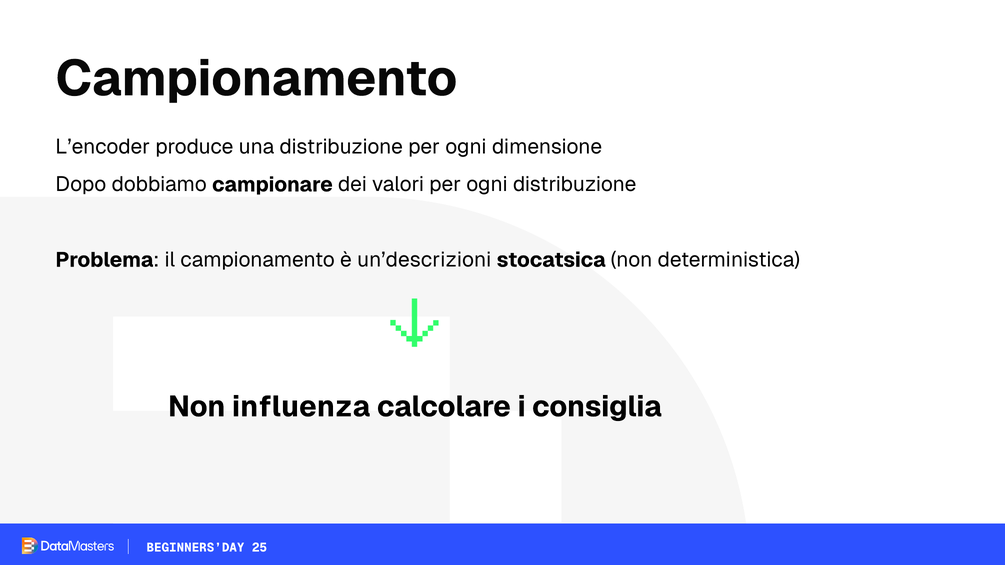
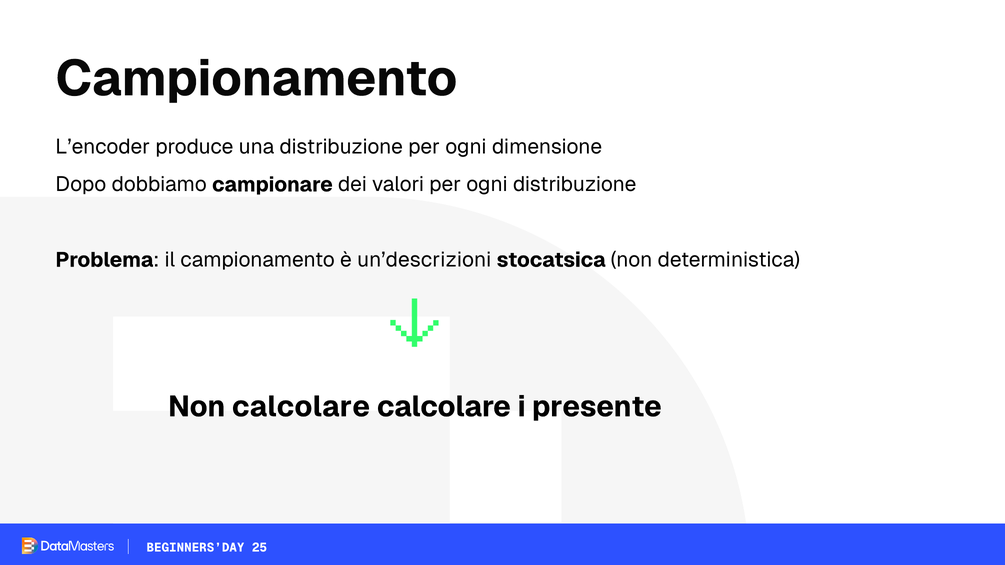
Non influenza: influenza -> calcolare
consiglia: consiglia -> presente
